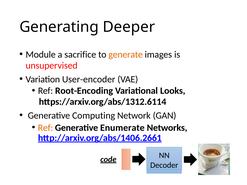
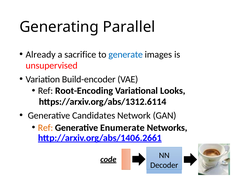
Deeper: Deeper -> Parallel
Module: Module -> Already
generate colour: orange -> blue
User-encoder: User-encoder -> Build-encoder
Computing: Computing -> Candidates
